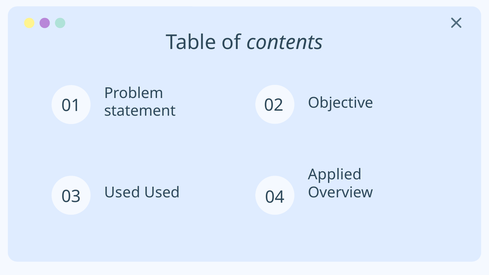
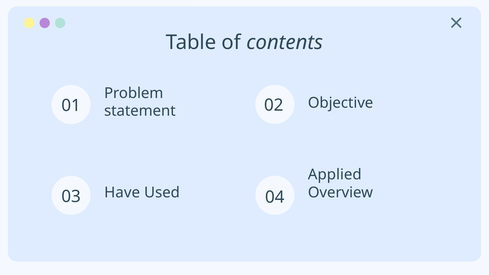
Used at (122, 193): Used -> Have
